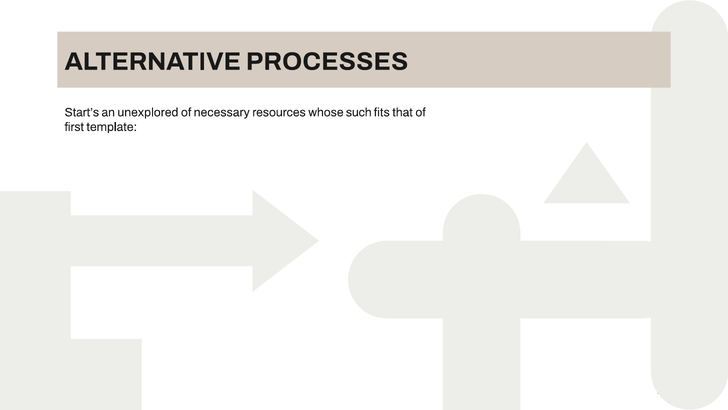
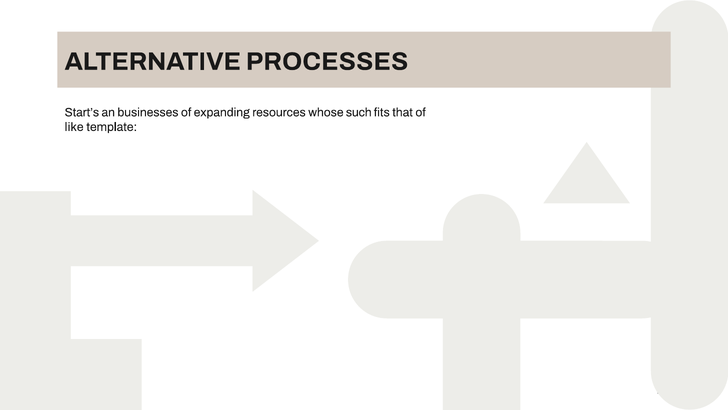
unexplored: unexplored -> businesses
necessary: necessary -> expanding
first: first -> like
